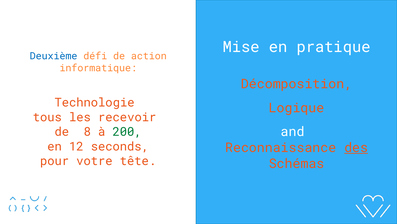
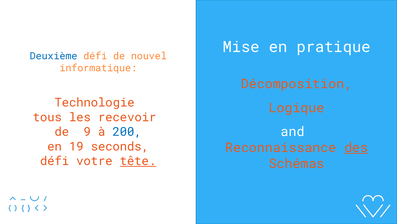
action: action -> nouvel
8: 8 -> 9
200 colour: green -> blue
12: 12 -> 19
pour at (55, 161): pour -> défi
tête underline: none -> present
